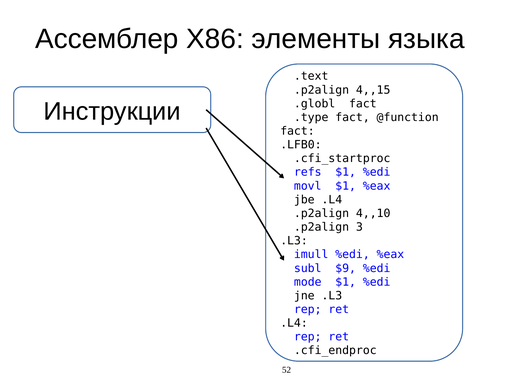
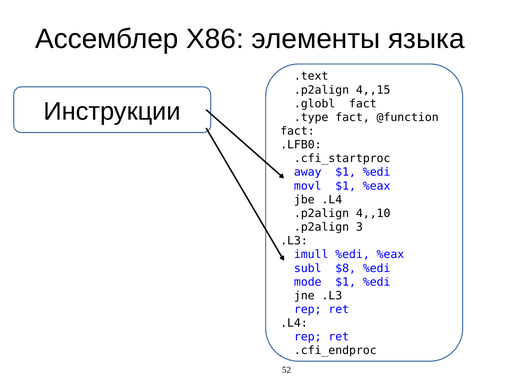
refs: refs -> away
$9: $9 -> $8
